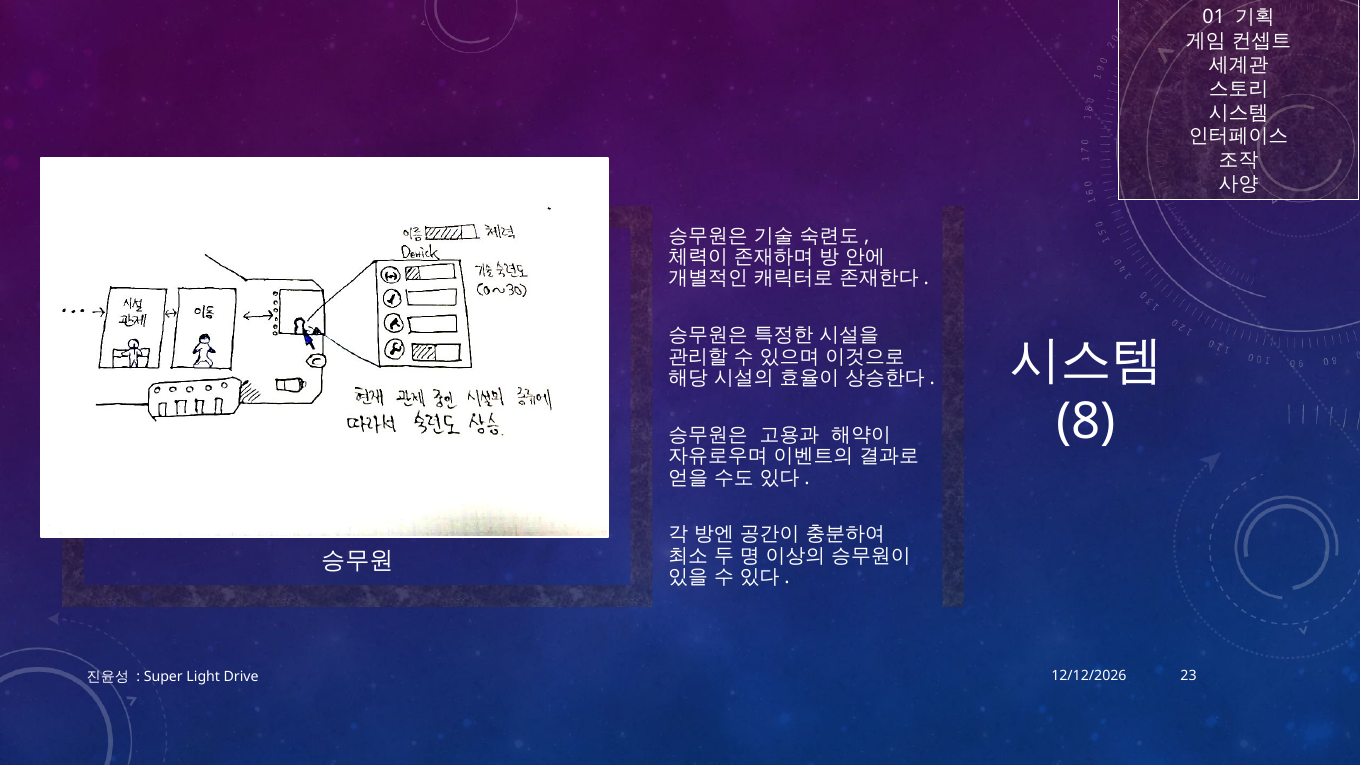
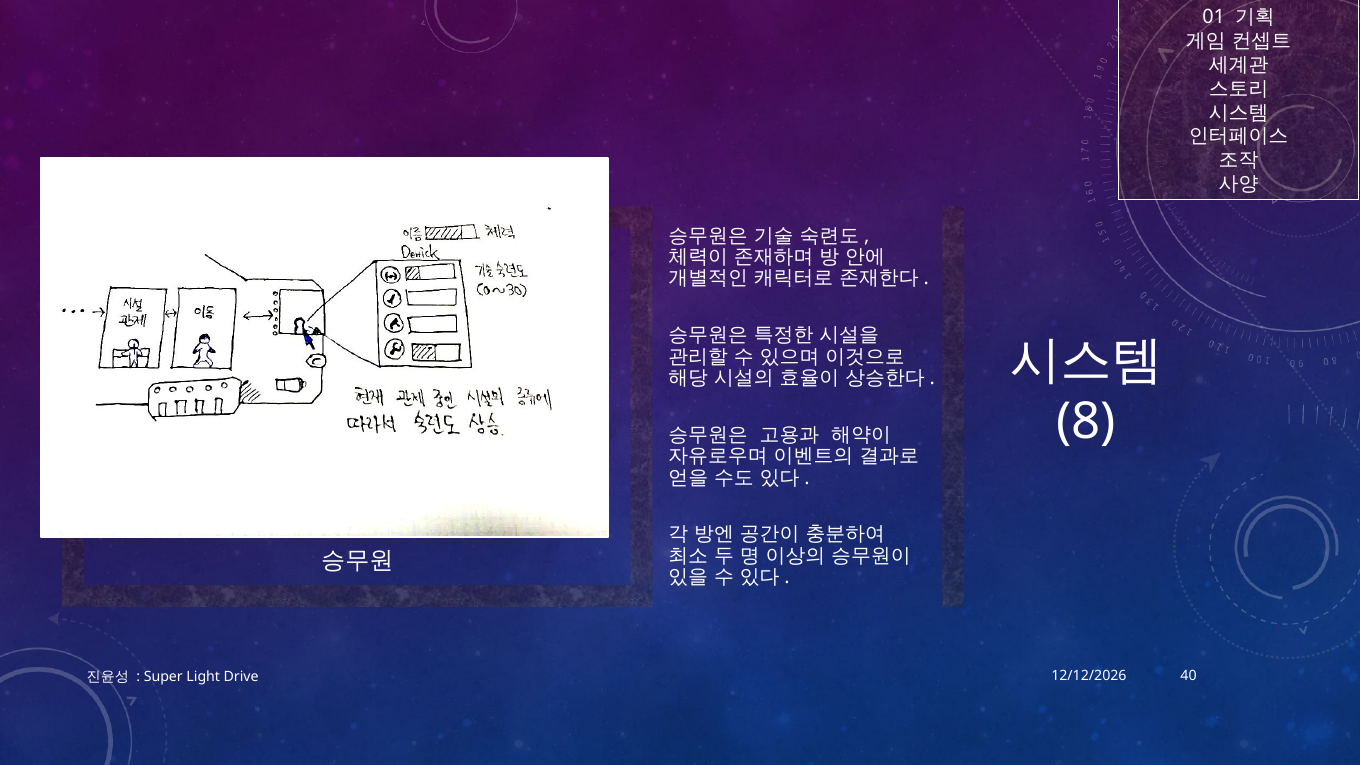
23: 23 -> 40
